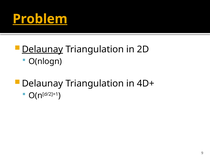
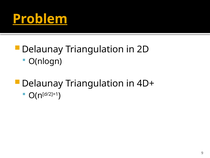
Delaunay at (42, 49) underline: present -> none
